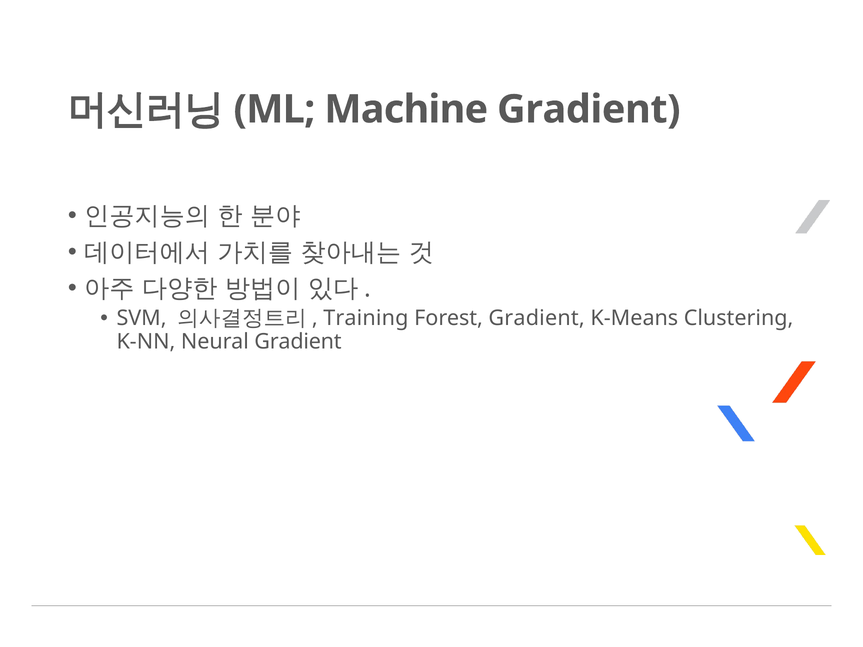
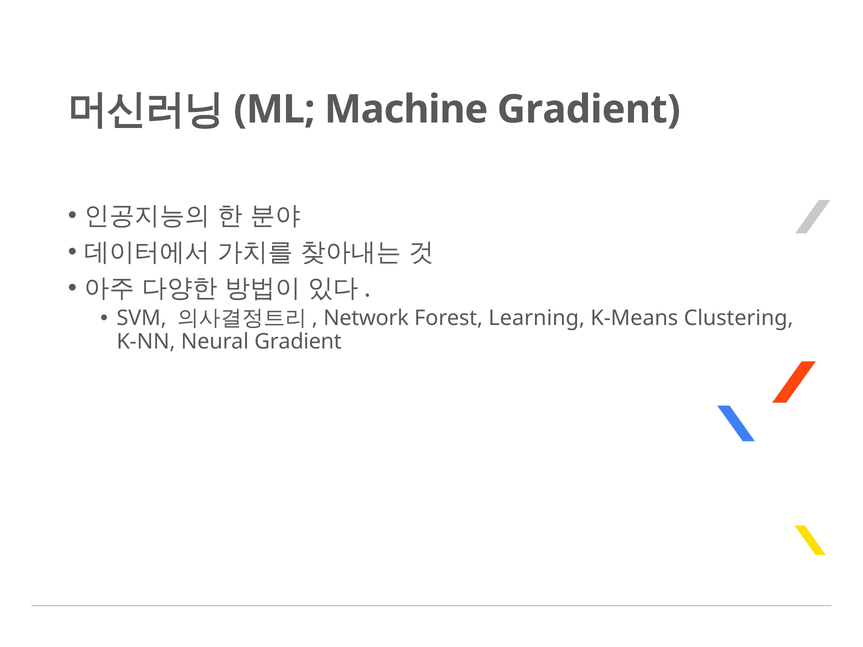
Training: Training -> Network
Forest Gradient: Gradient -> Learning
